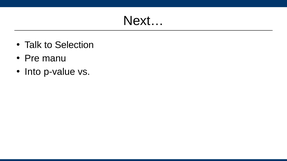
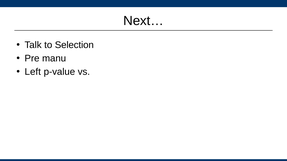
Into: Into -> Left
